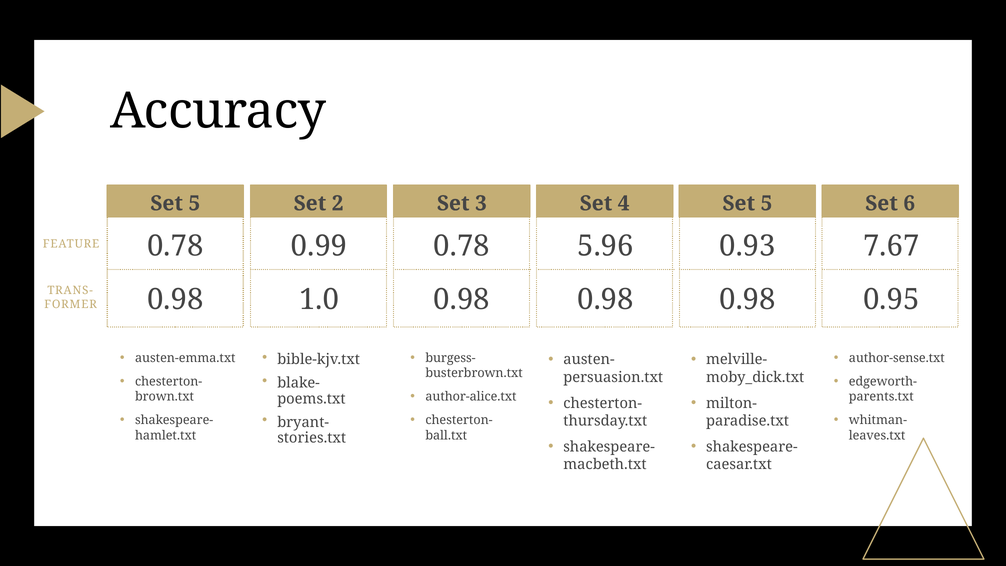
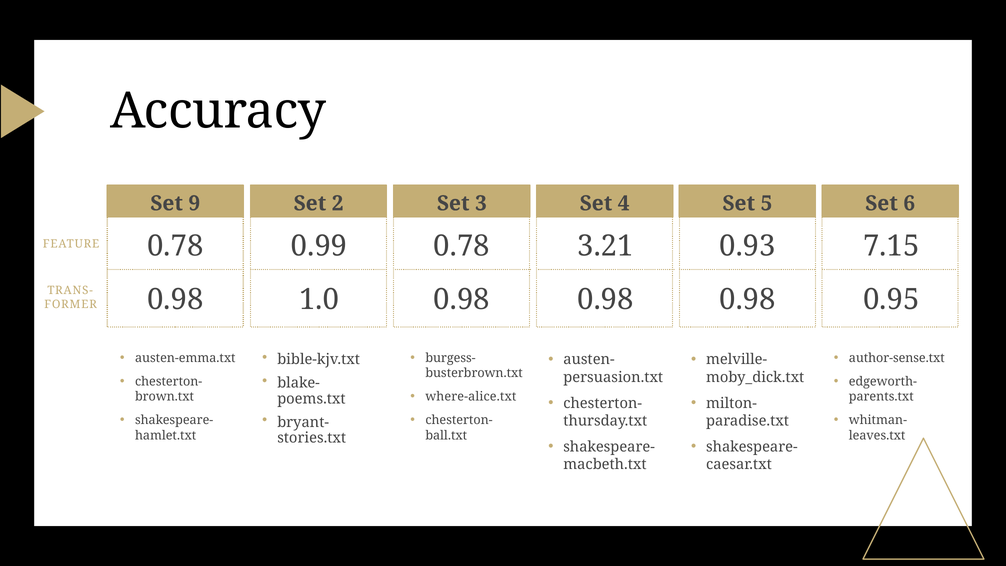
5 at (194, 203): 5 -> 9
5.96: 5.96 -> 3.21
7.67: 7.67 -> 7.15
author-alice.txt: author-alice.txt -> where-alice.txt
